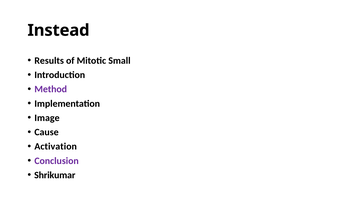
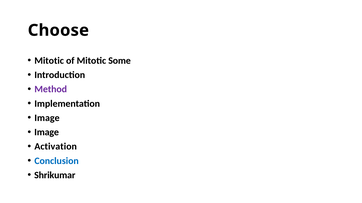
Instead: Instead -> Choose
Results at (49, 61): Results -> Mitotic
Small: Small -> Some
Cause at (47, 133): Cause -> Image
Conclusion colour: purple -> blue
